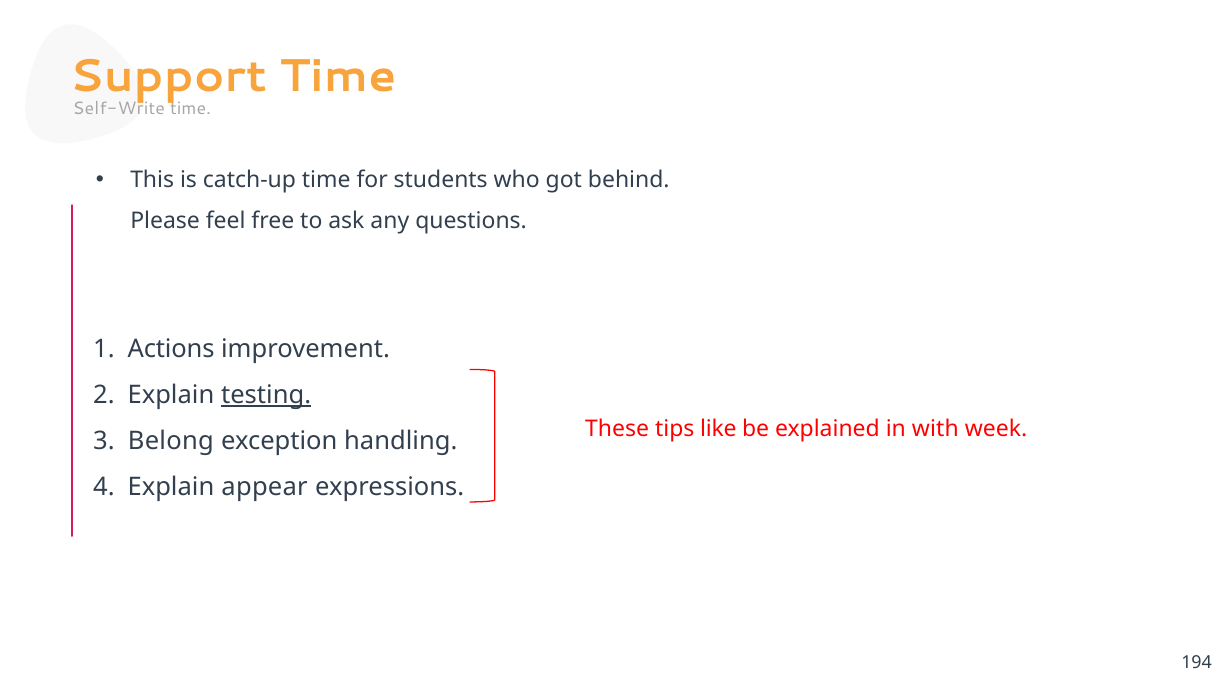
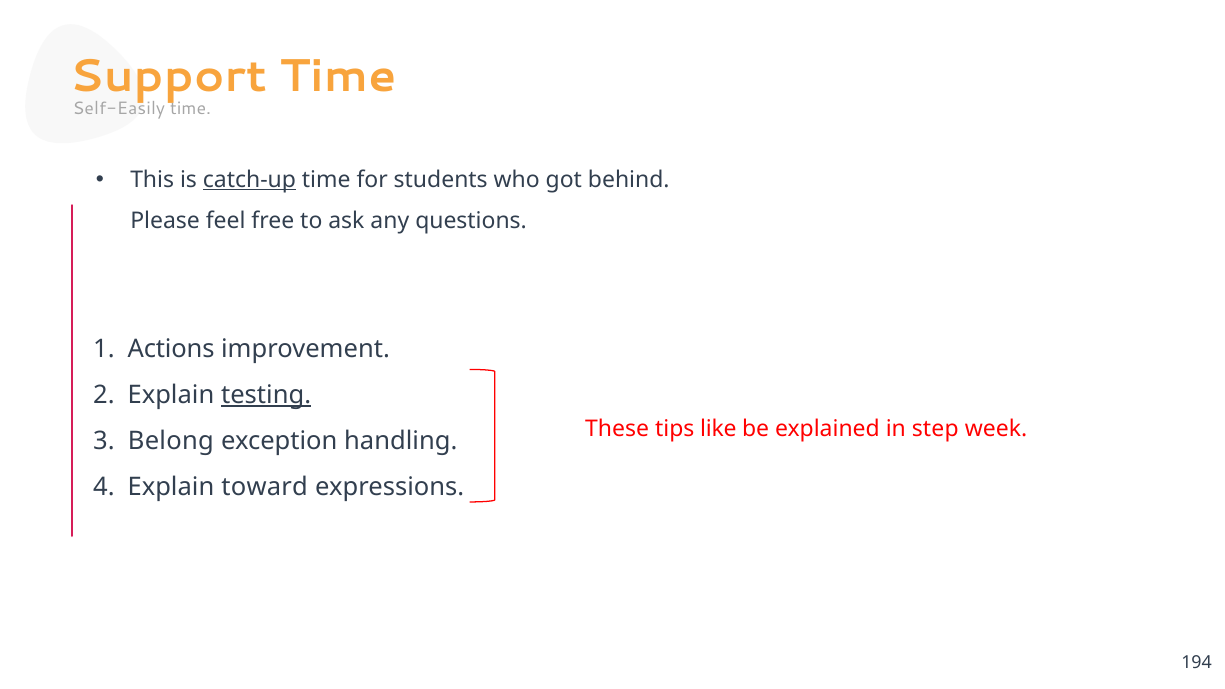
Self-Write: Self-Write -> Self-Easily
catch-up underline: none -> present
with: with -> step
appear: appear -> toward
